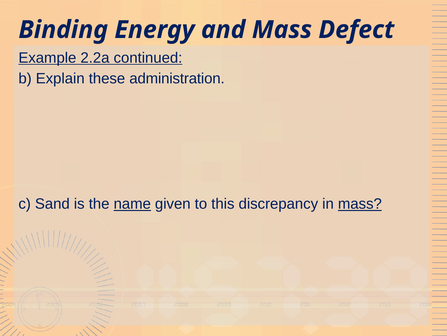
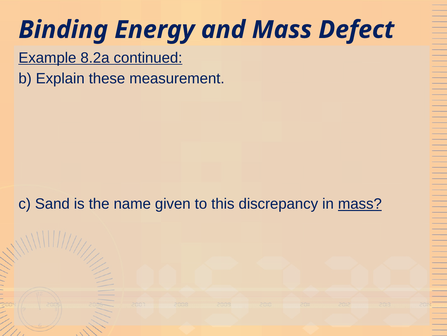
2.2a: 2.2a -> 8.2a
administration: administration -> measurement
name underline: present -> none
